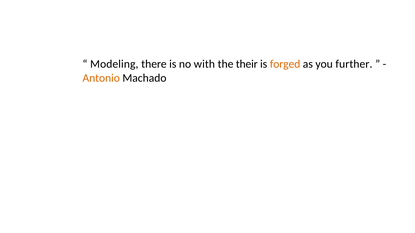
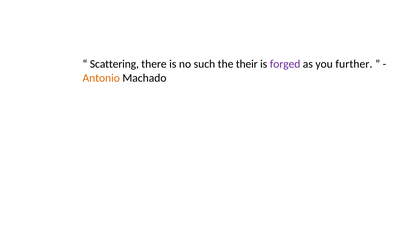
Modeling: Modeling -> Scattering
with: with -> such
forged colour: orange -> purple
